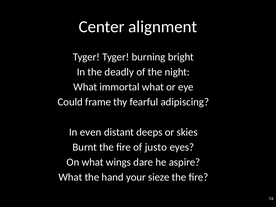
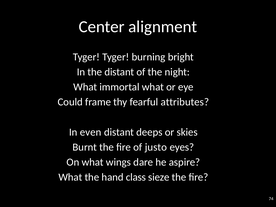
the deadly: deadly -> distant
adipiscing: adipiscing -> attributes
your: your -> class
